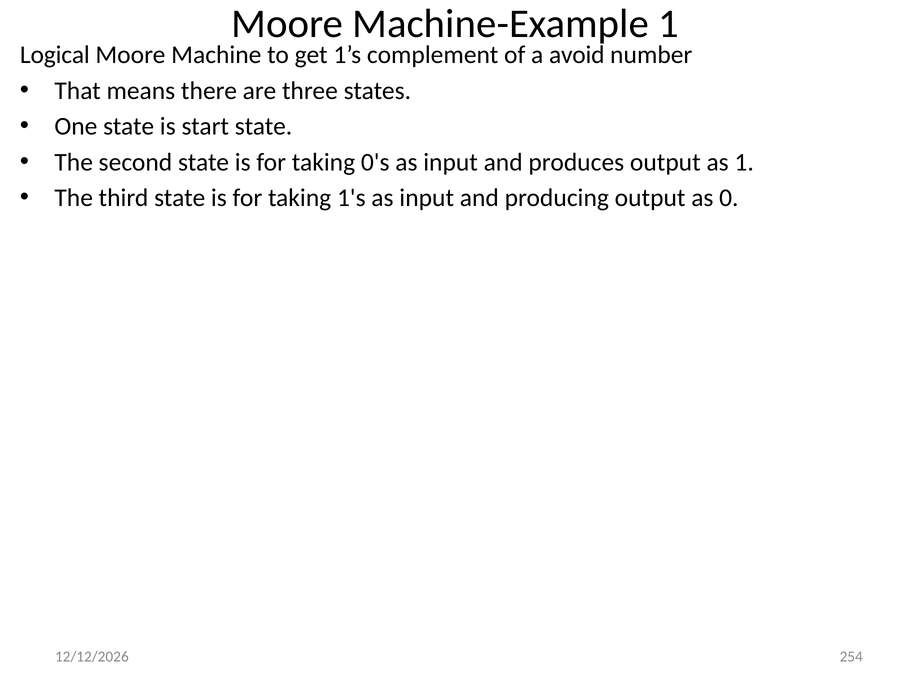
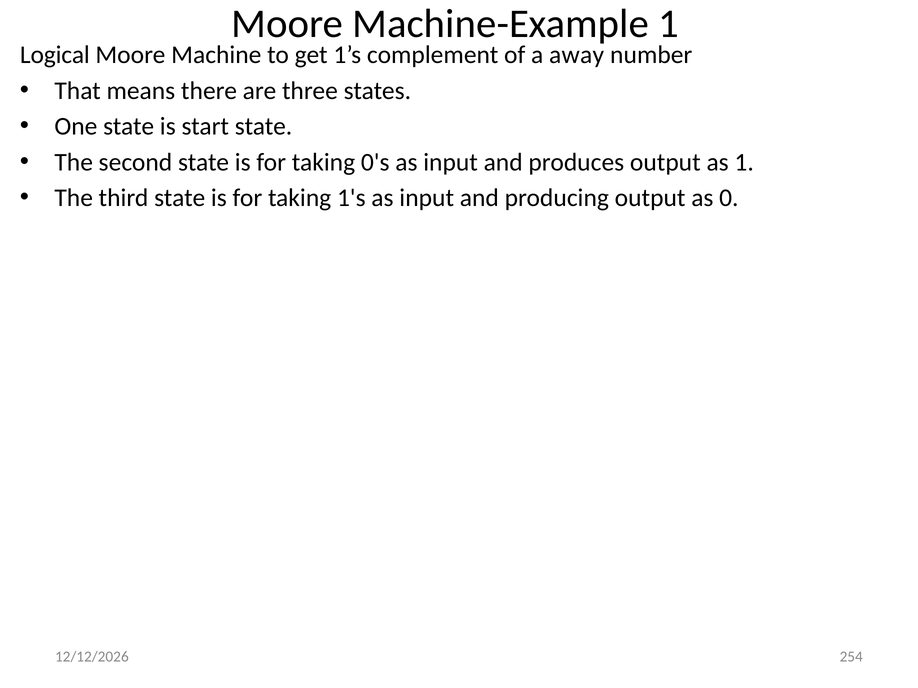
avoid: avoid -> away
